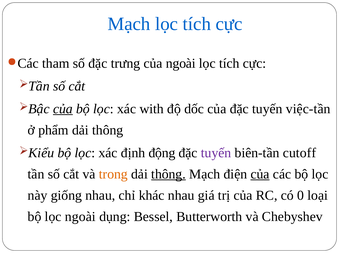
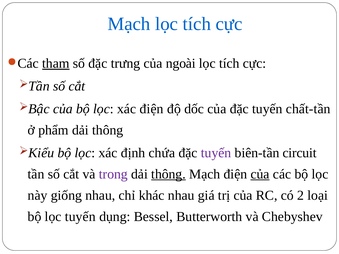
tham underline: none -> present
của at (63, 109) underline: present -> none
xác with: with -> điện
việc-tần: việc-tần -> chất-tần
động: động -> chứa
cutoff: cutoff -> circuit
trong colour: orange -> purple
0: 0 -> 2
lọc ngoài: ngoài -> tuyến
